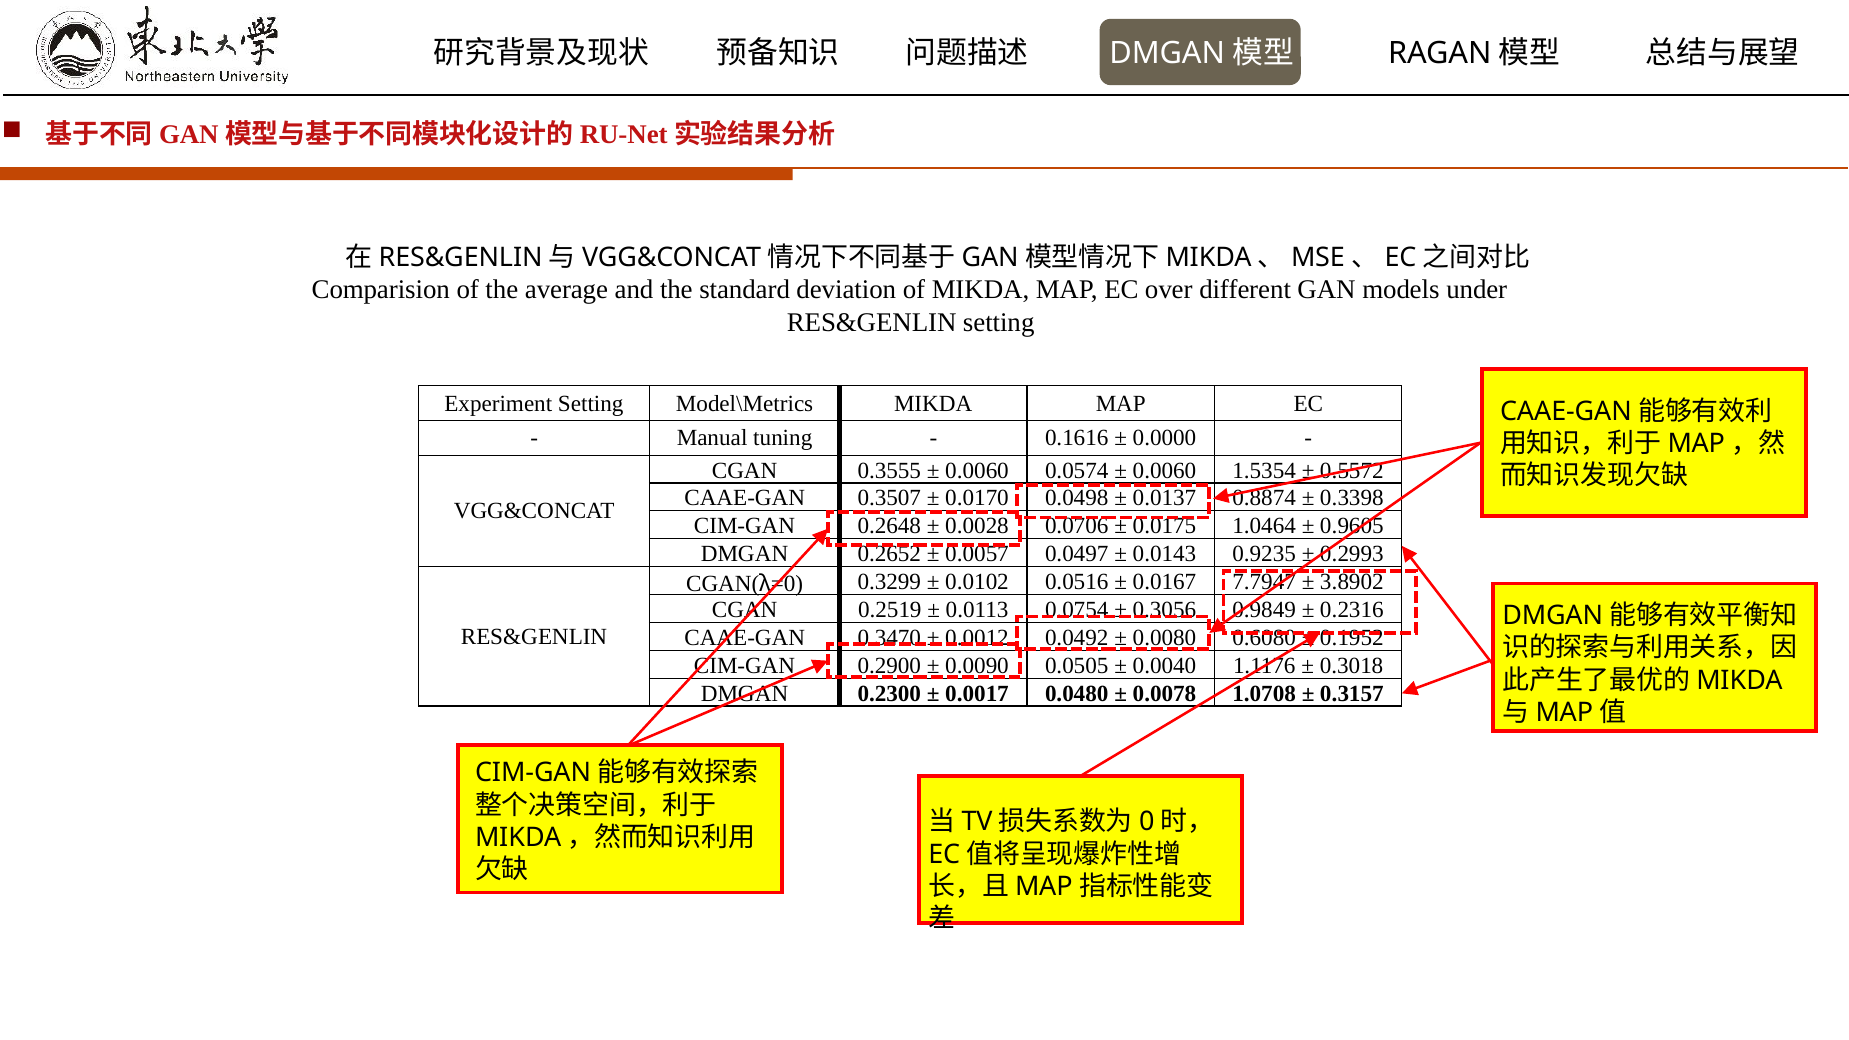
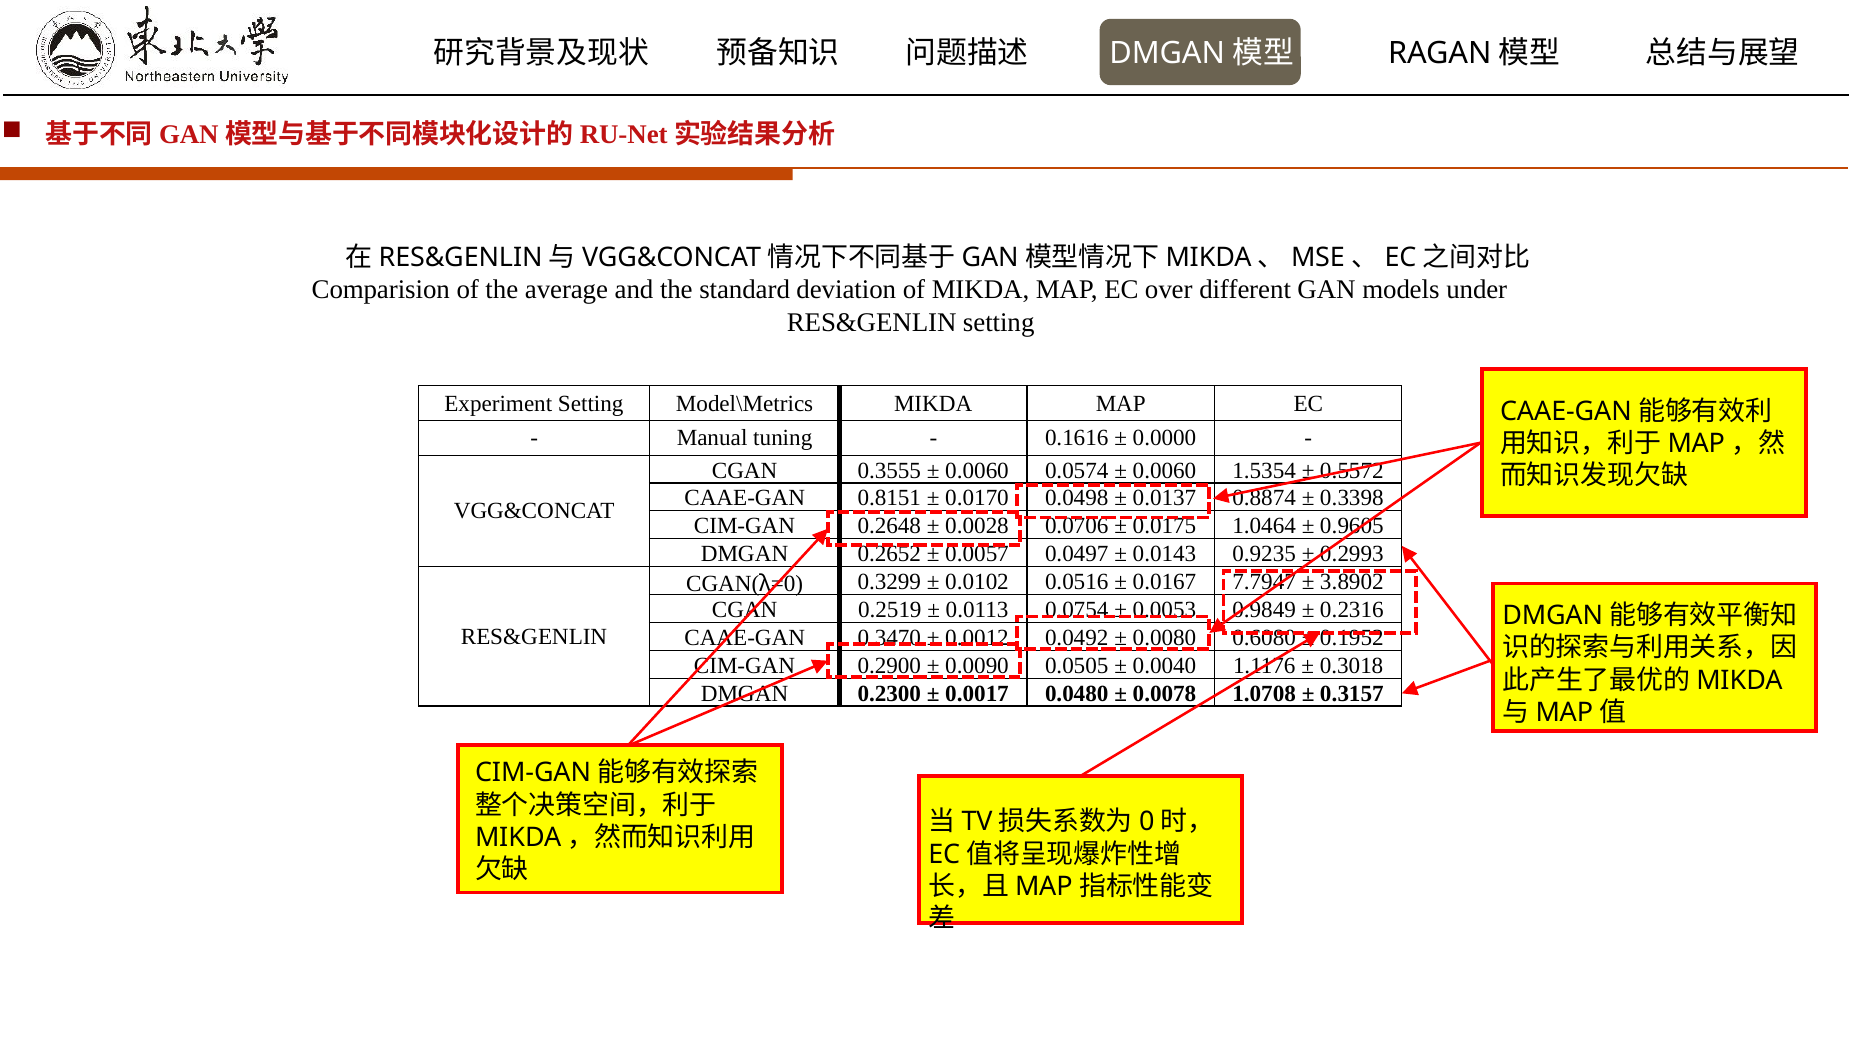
0.3507: 0.3507 -> 0.8151
0.3056: 0.3056 -> 0.0053
